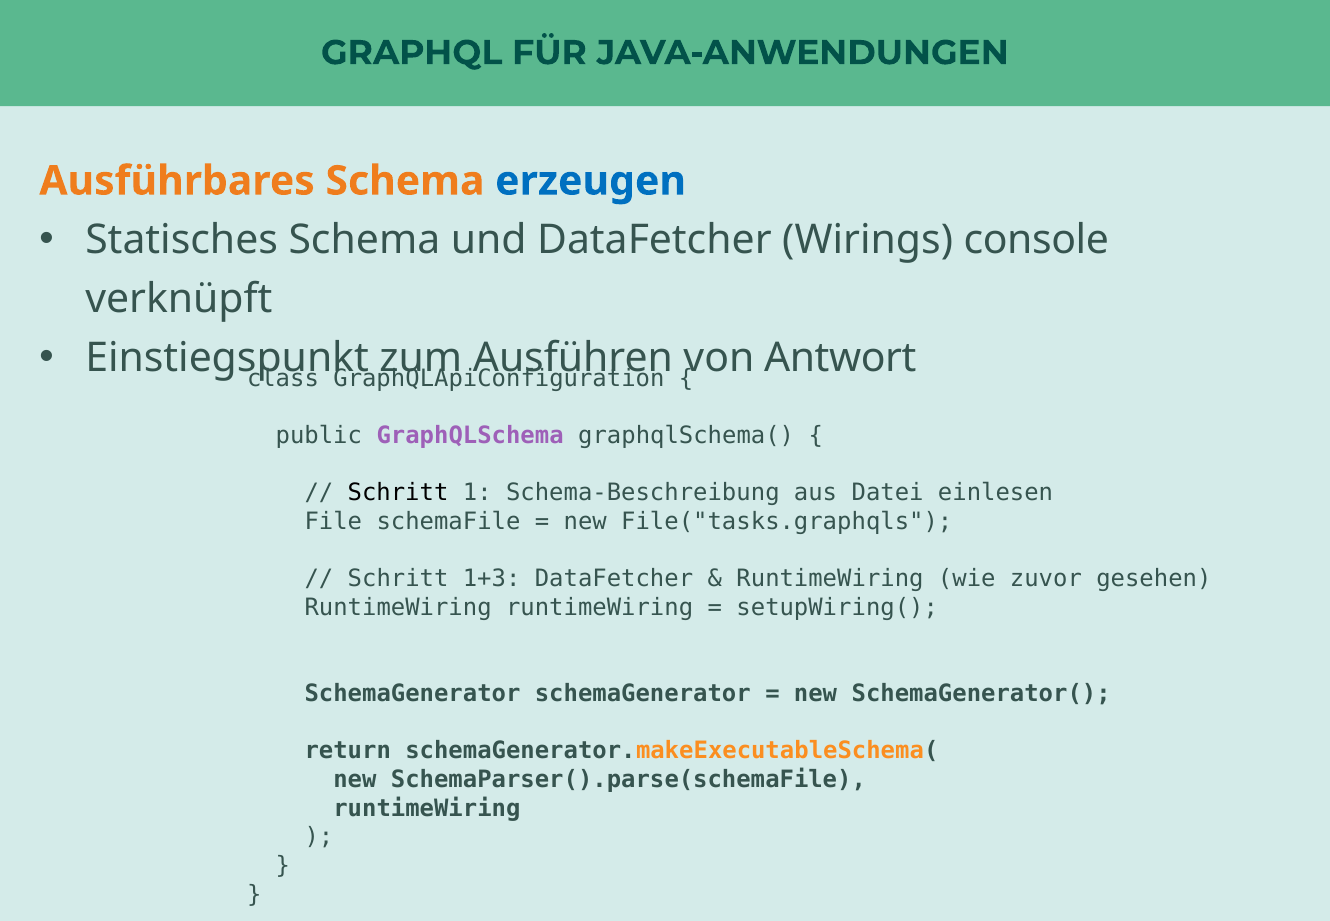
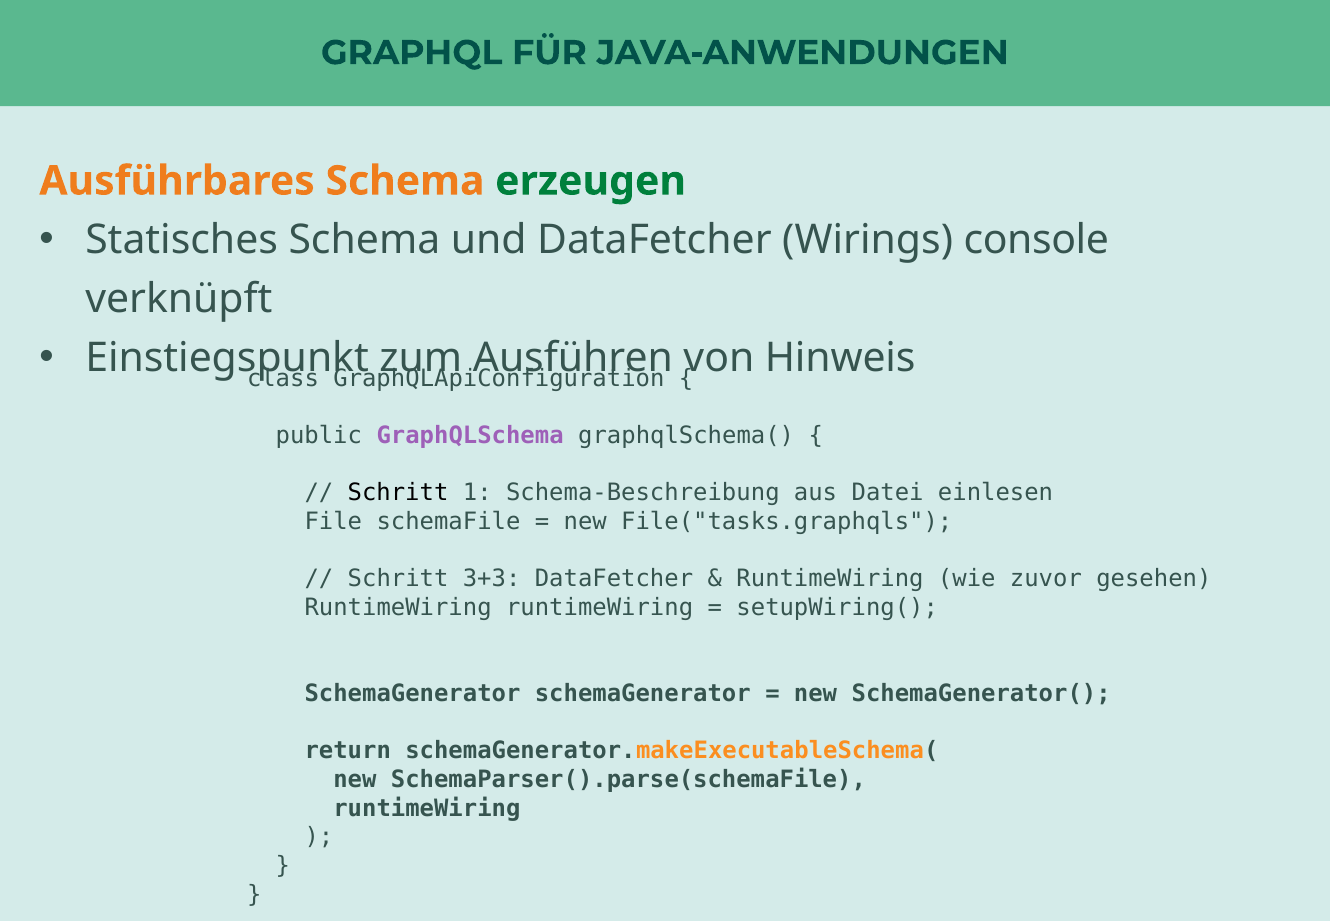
erzeugen colour: blue -> green
Antwort: Antwort -> Hinweis
1+3: 1+3 -> 3+3
